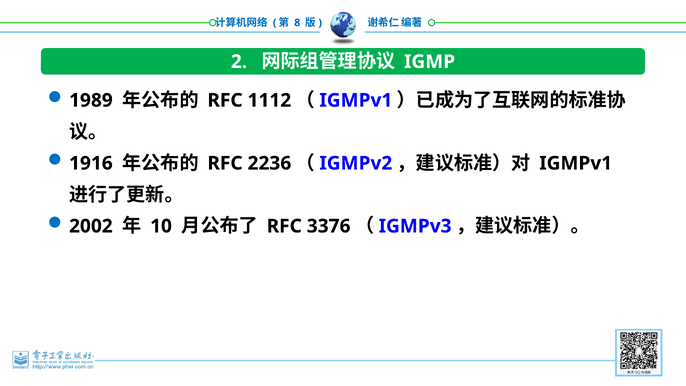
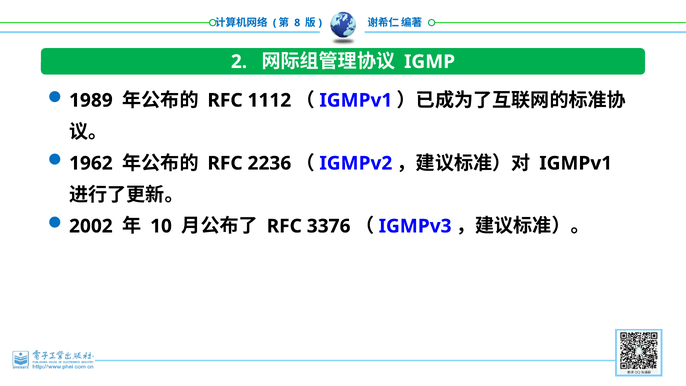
1916: 1916 -> 1962
